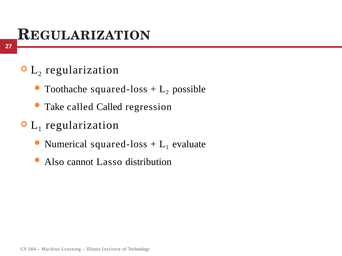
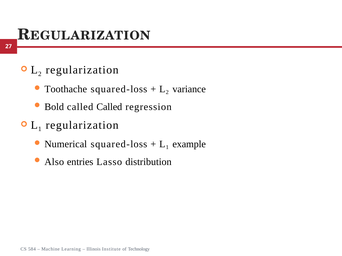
possible: possible -> variance
Take: Take -> Bold
evaluate: evaluate -> example
cannot: cannot -> entries
